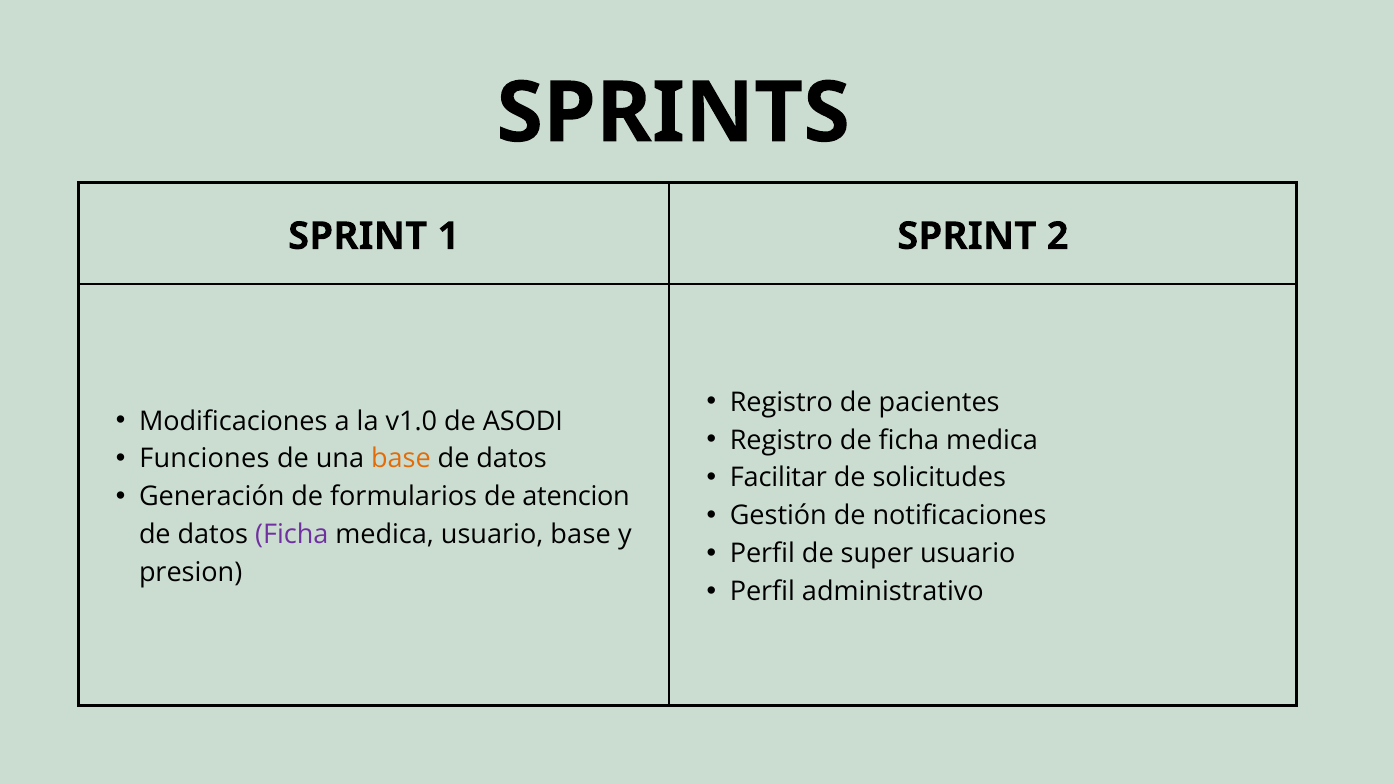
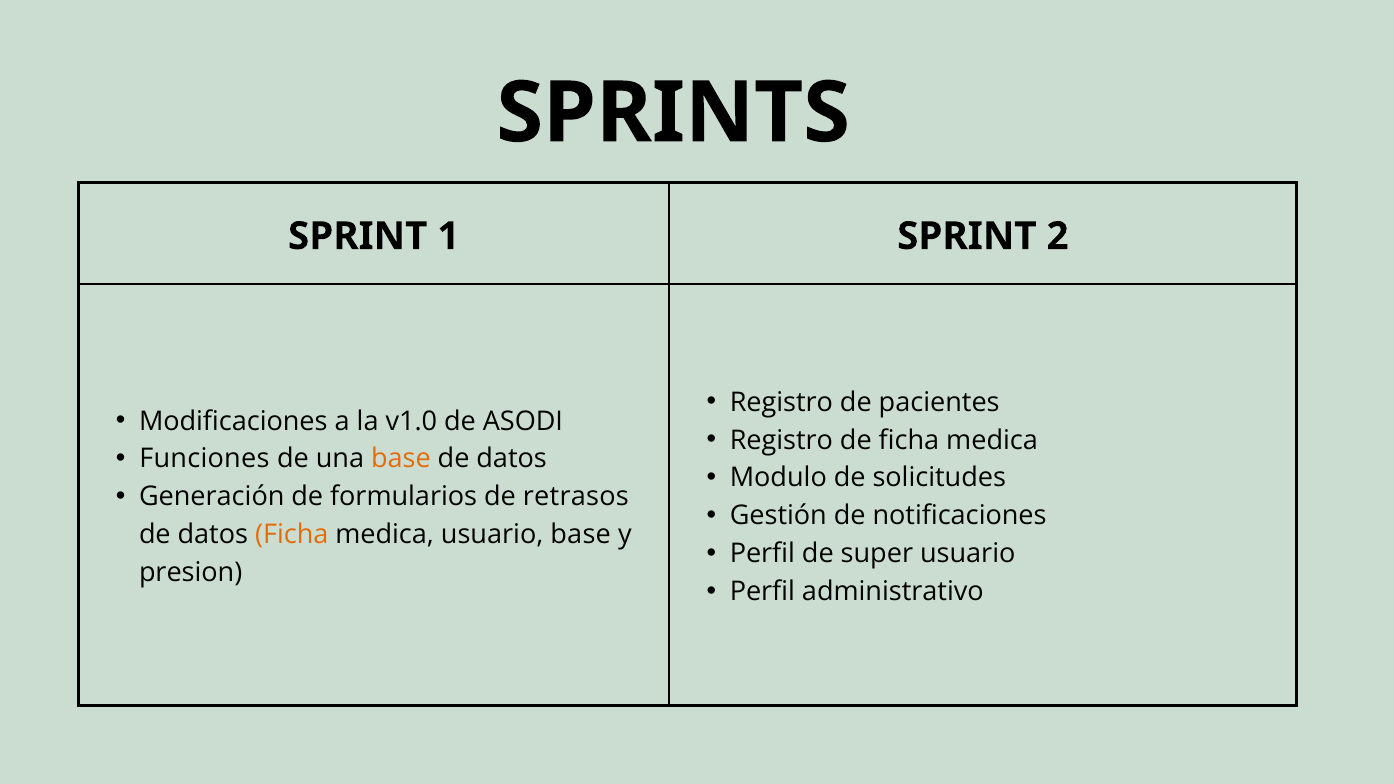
Facilitar: Facilitar -> Modulo
atencion: atencion -> retrasos
Ficha at (292, 535) colour: purple -> orange
